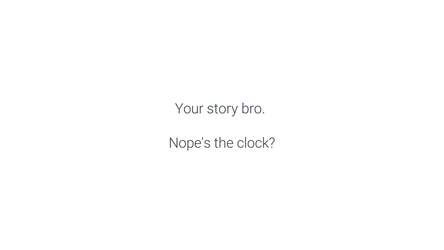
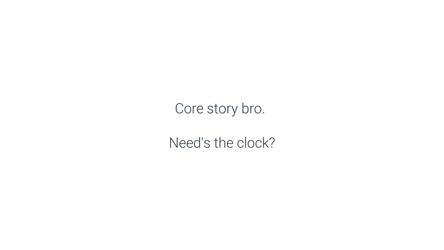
Your: Your -> Core
Nope's: Nope's -> Need's
